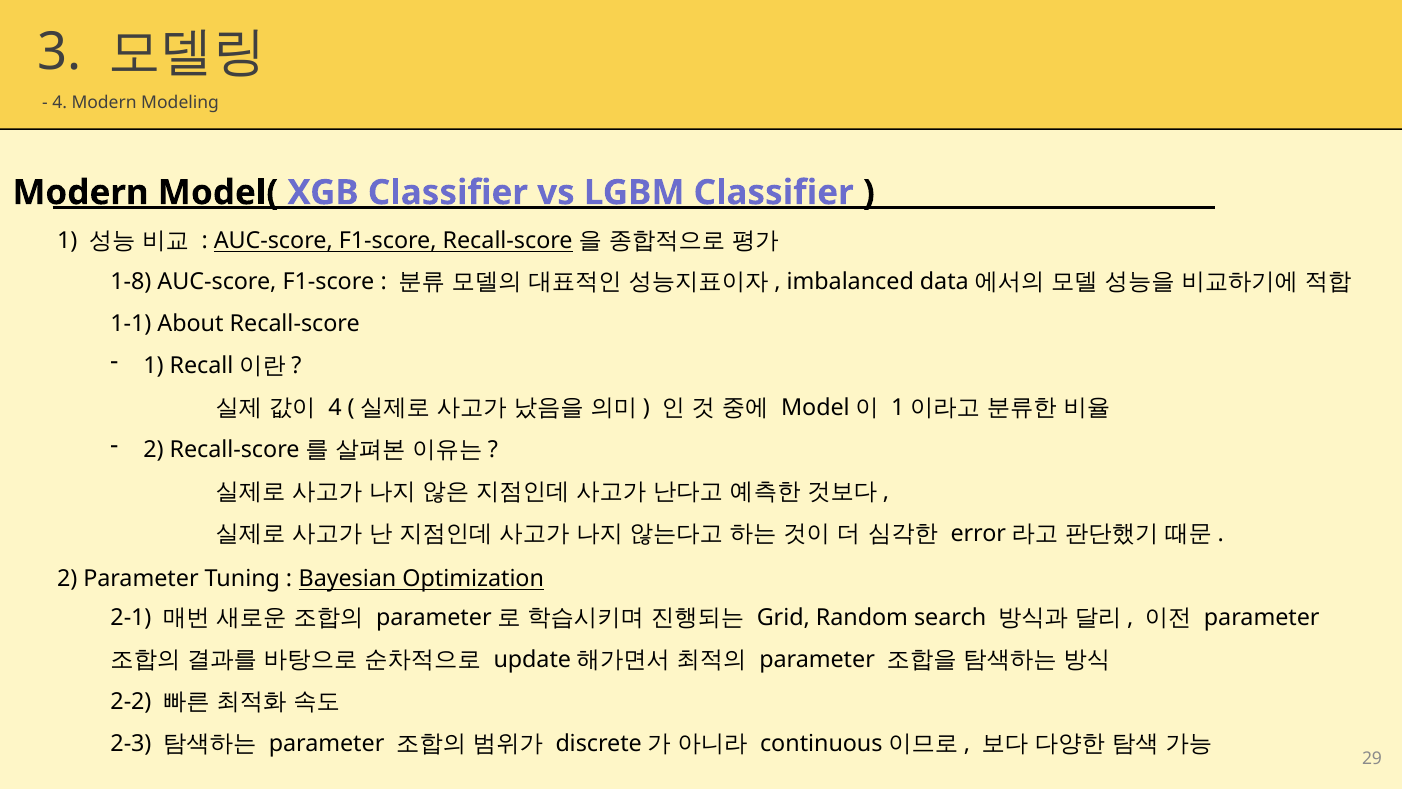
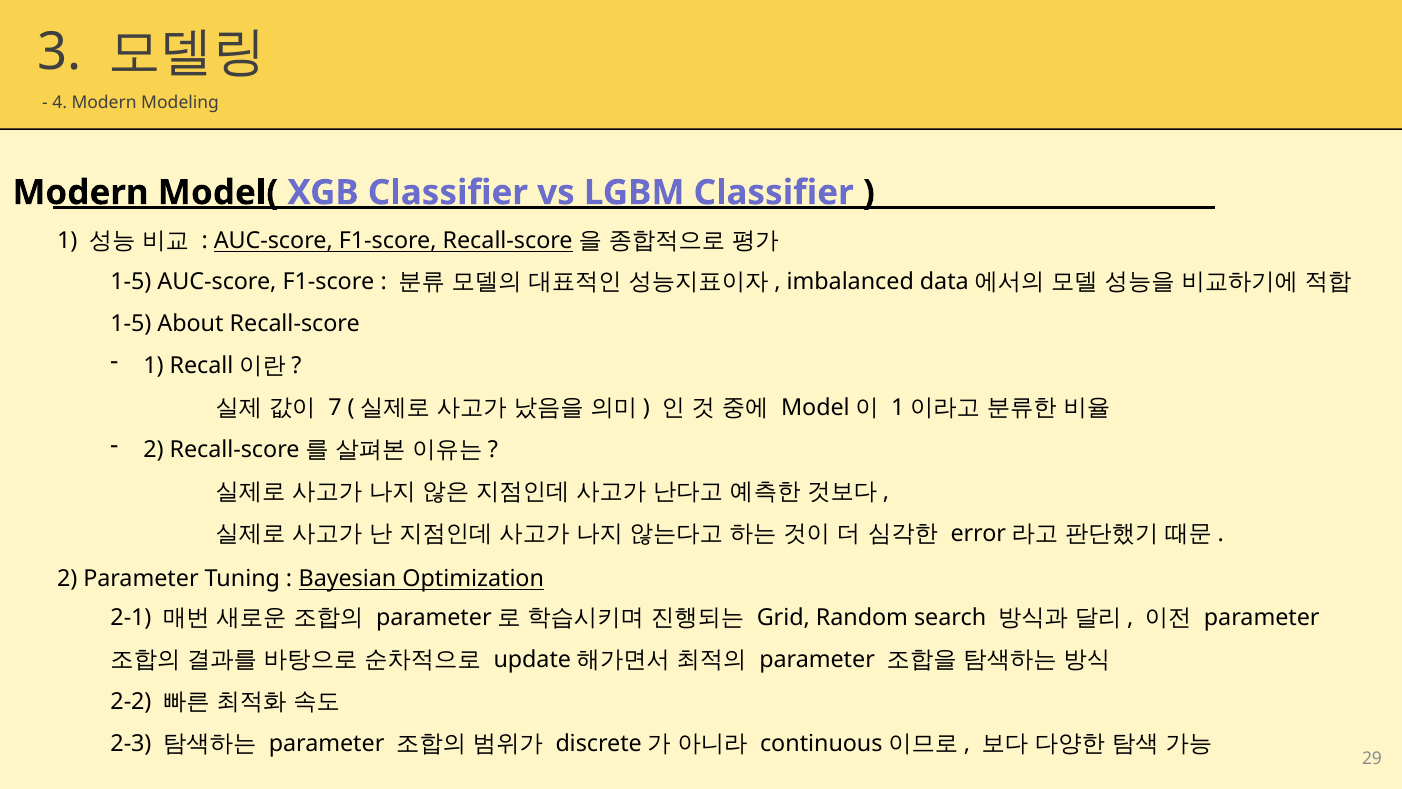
1-8 at (131, 281): 1-8 -> 1-5
1-1 at (131, 323): 1-1 -> 1-5
4 at (335, 407): 4 -> 7
